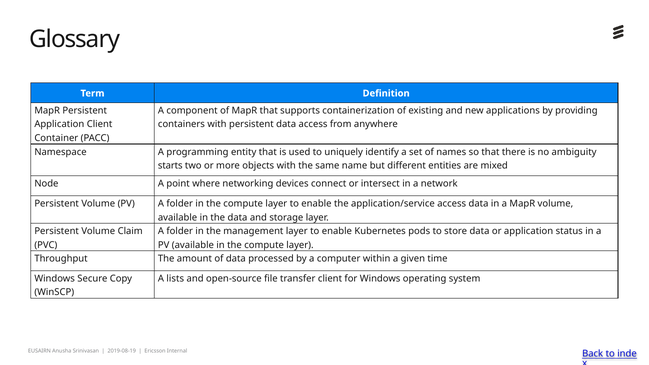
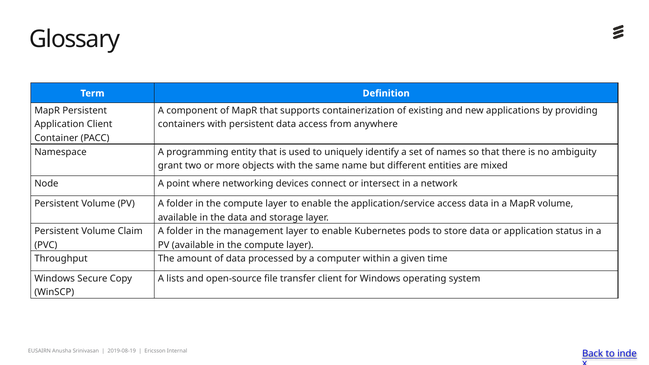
starts: starts -> grant
